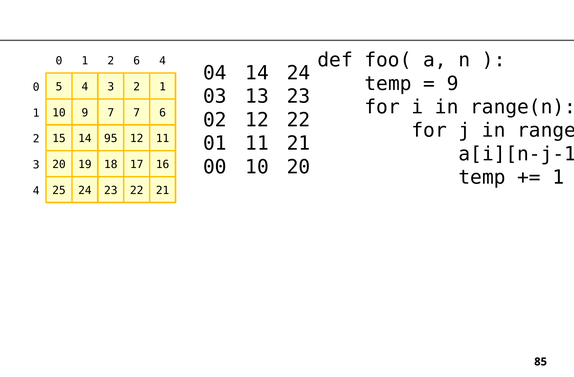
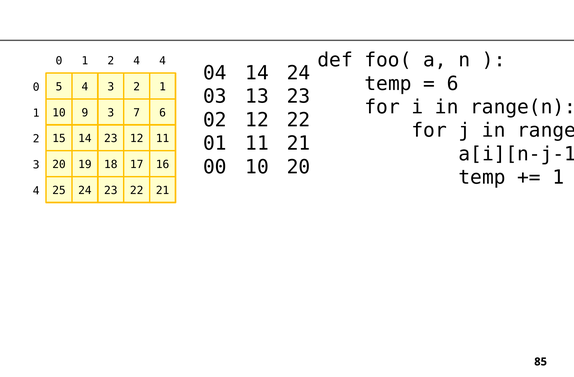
2 6: 6 -> 4
9 at (453, 84): 9 -> 6
9 7: 7 -> 3
14 95: 95 -> 23
